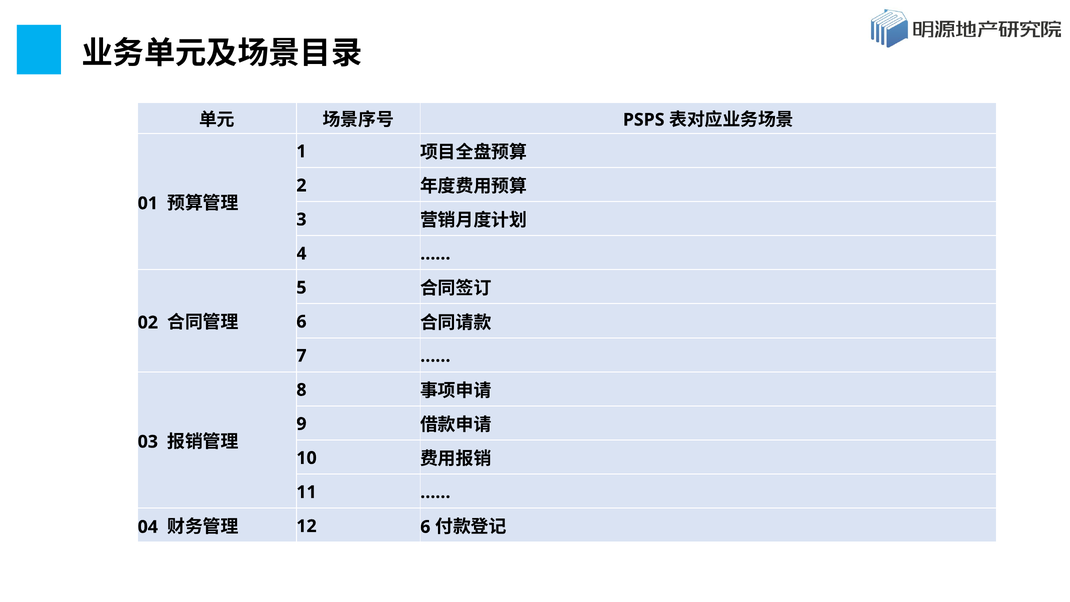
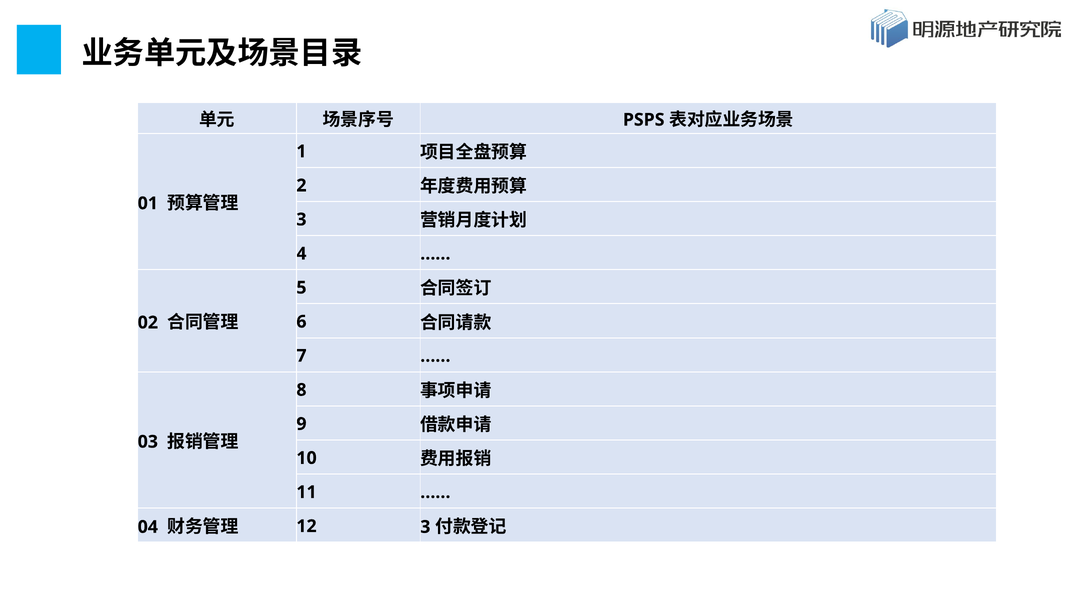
12 6: 6 -> 3
